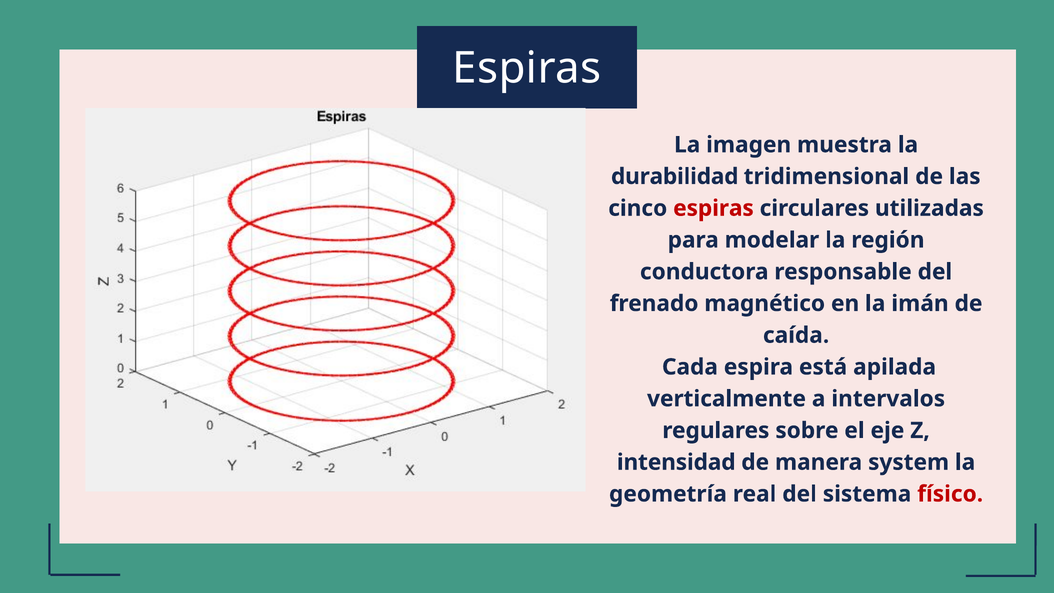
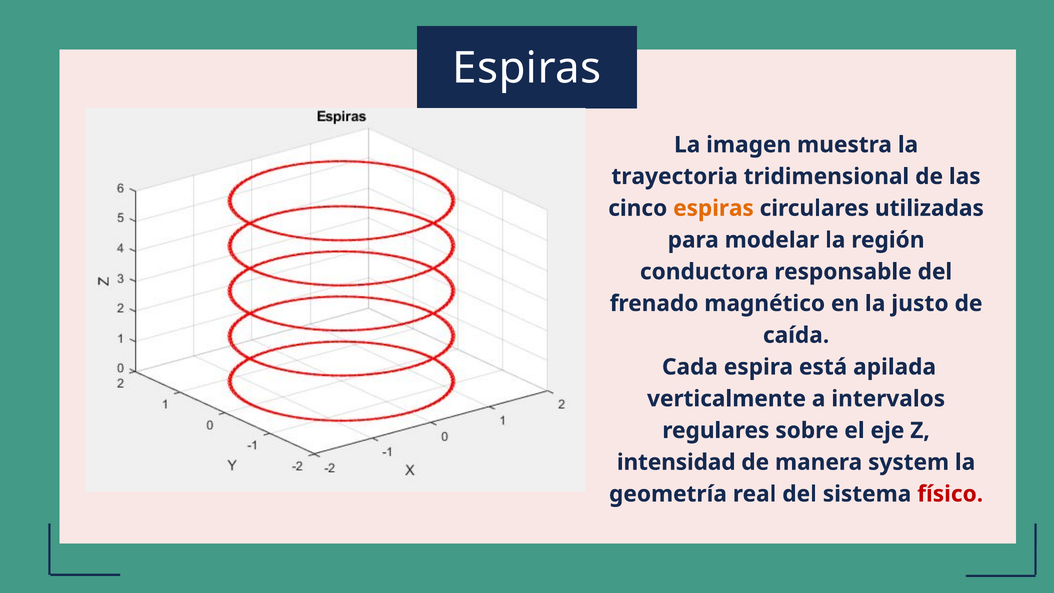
durabilidad: durabilidad -> trayectoria
espiras at (713, 208) colour: red -> orange
imán: imán -> justo
